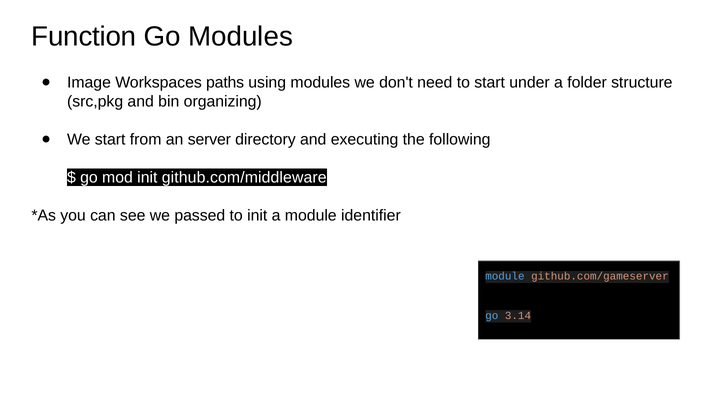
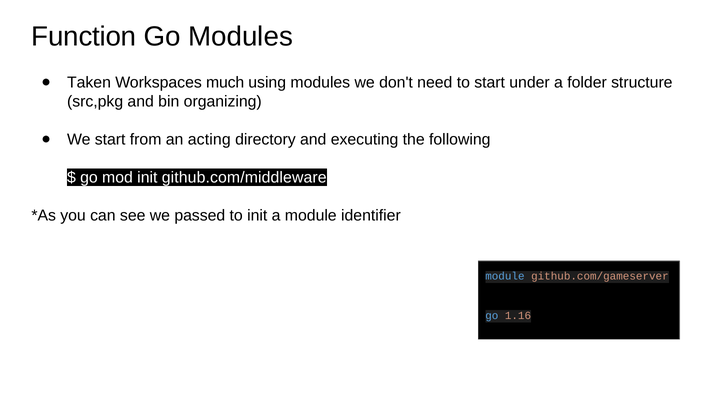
Image: Image -> Taken
paths: paths -> much
server: server -> acting
3.14: 3.14 -> 1.16
